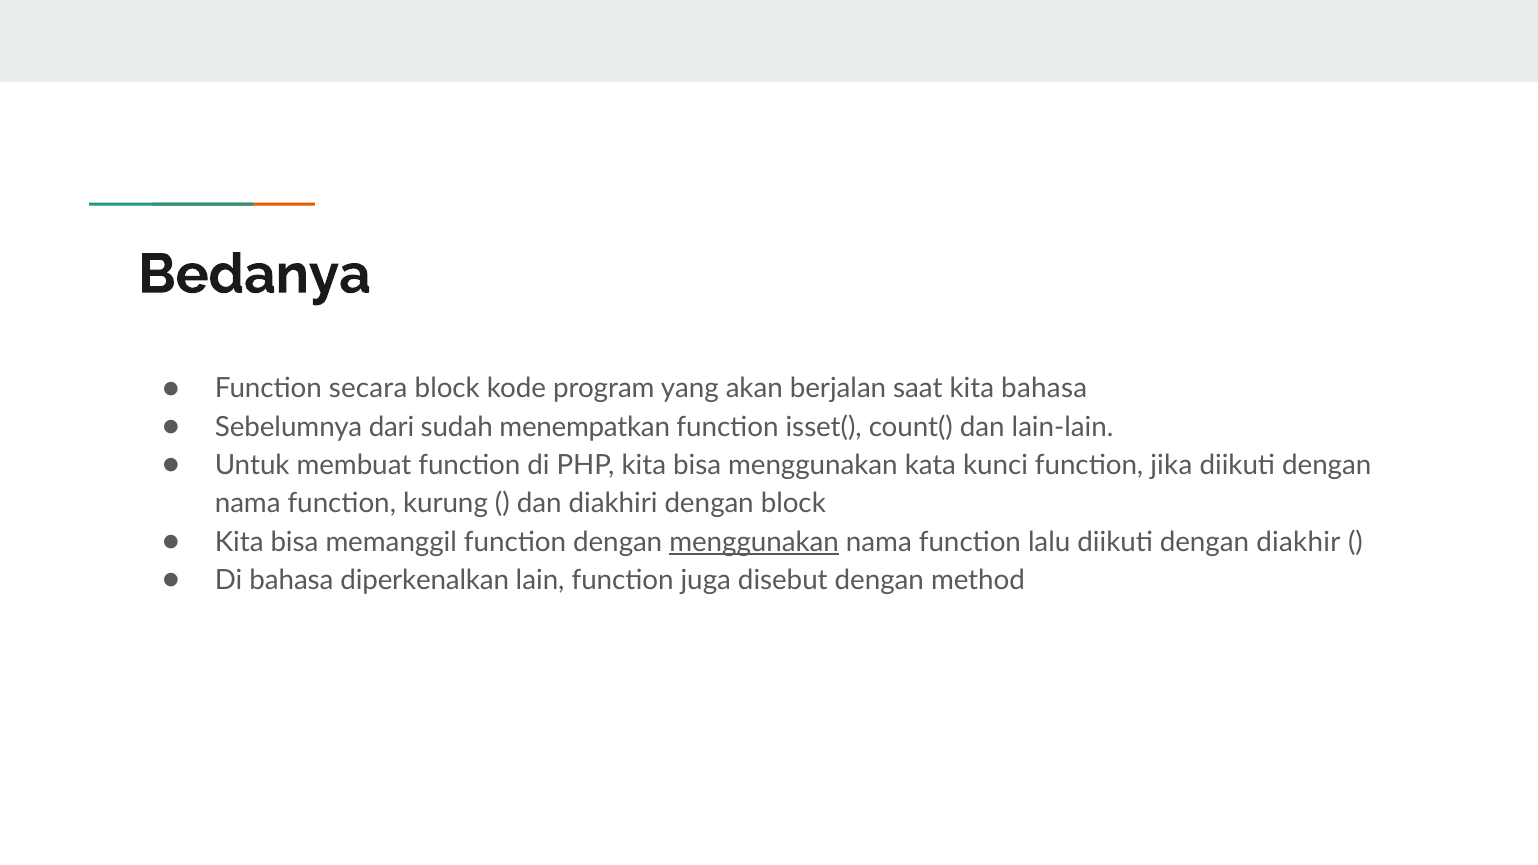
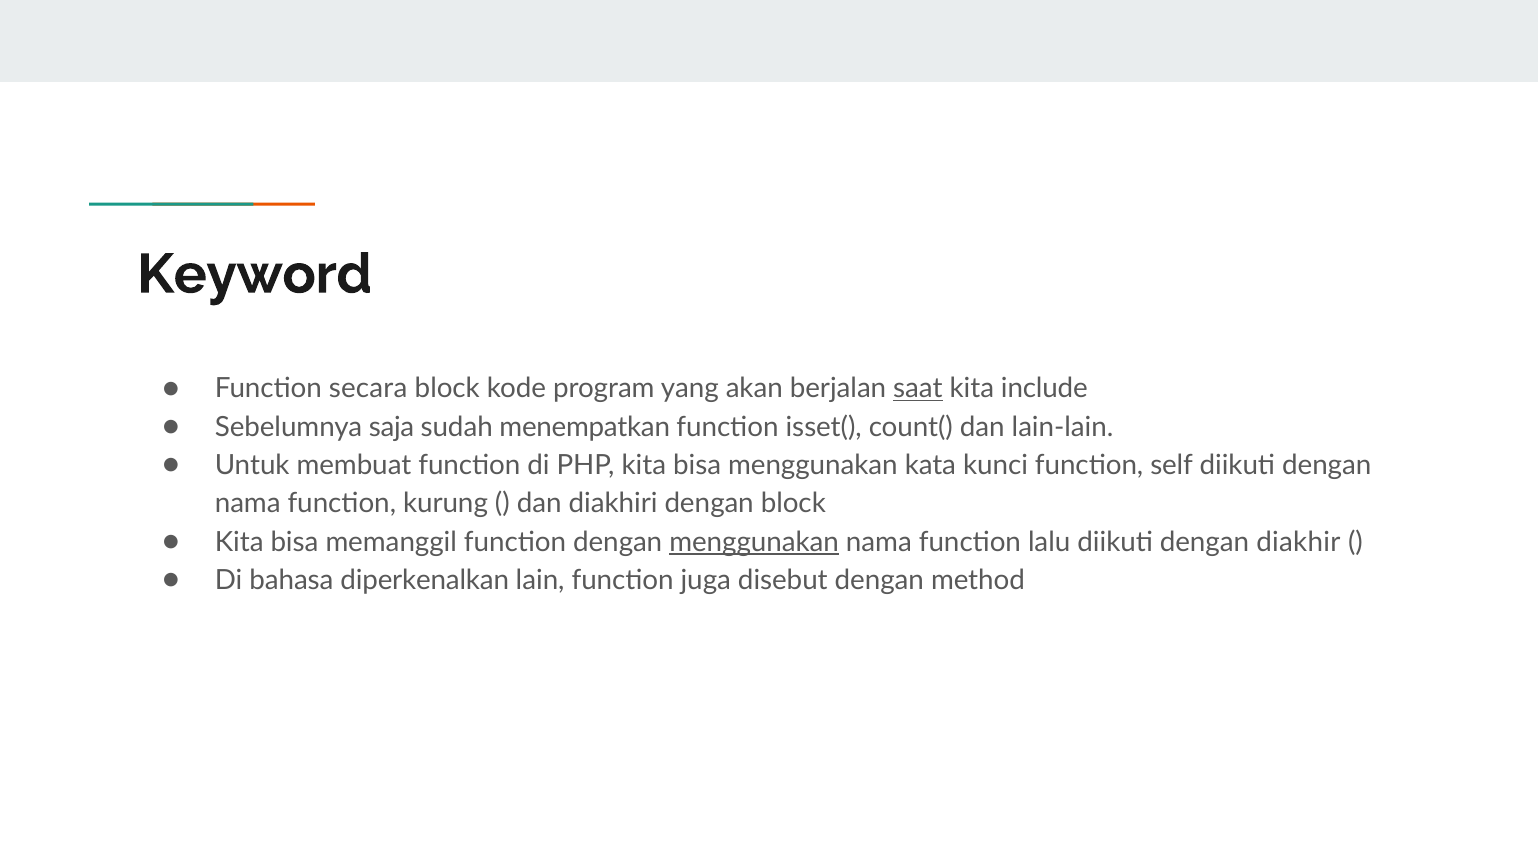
Bedanya: Bedanya -> Keyword
saat underline: none -> present
kita bahasa: bahasa -> include
dari: dari -> saja
jika: jika -> self
